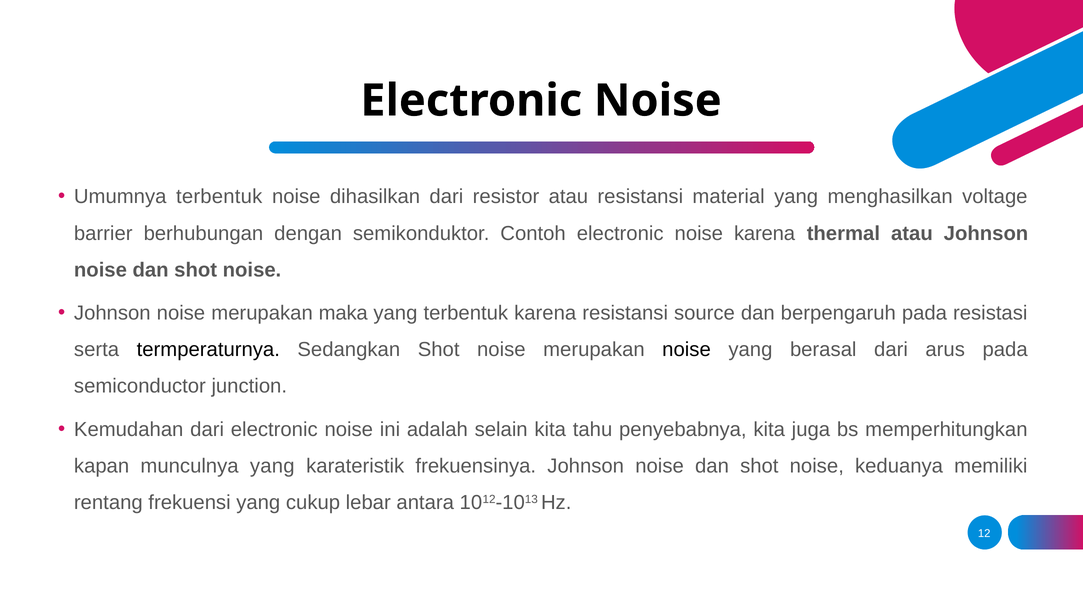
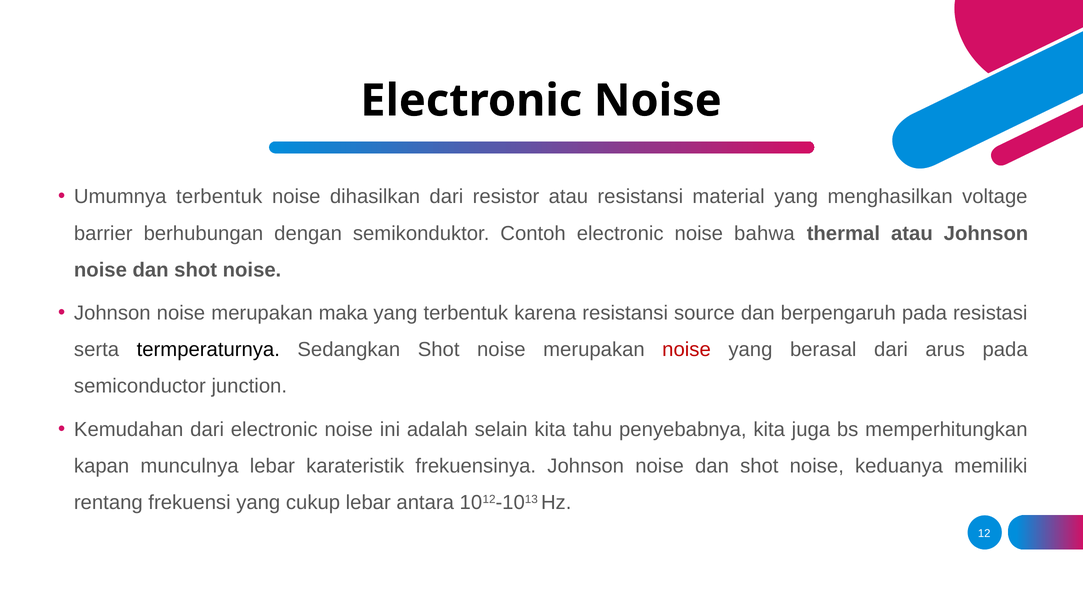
noise karena: karena -> bahwa
noise at (687, 350) colour: black -> red
munculnya yang: yang -> lebar
